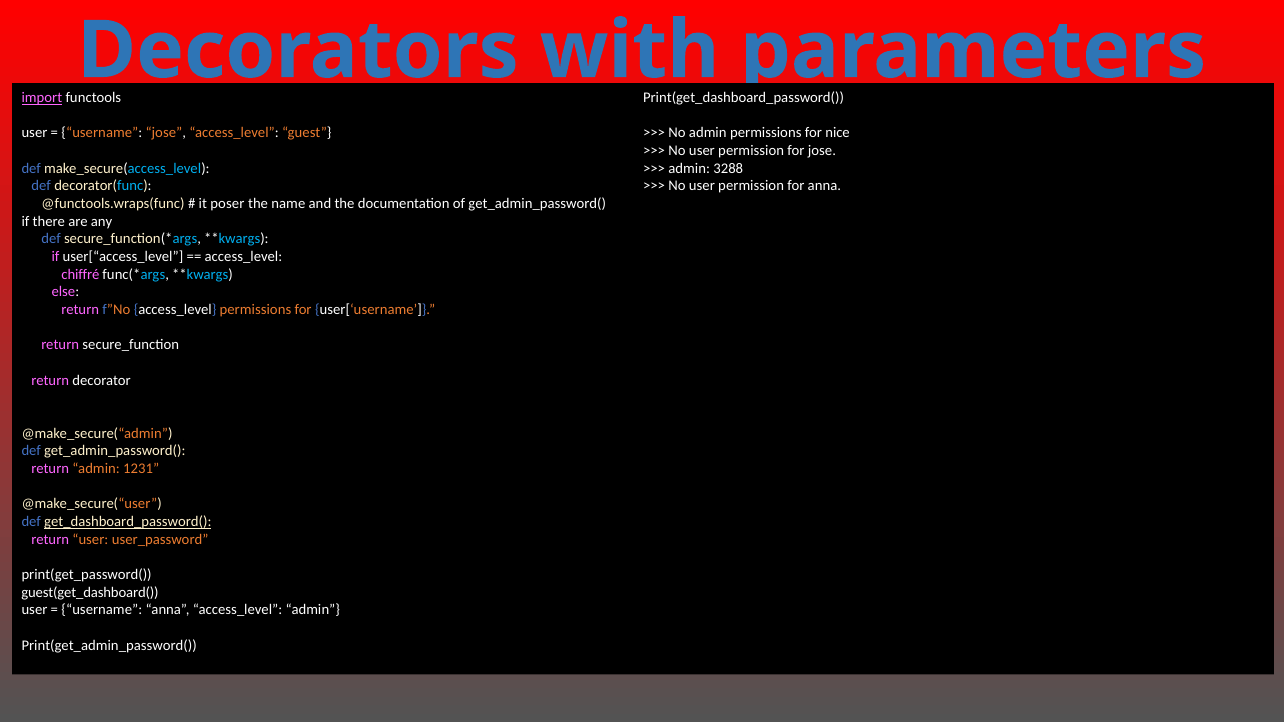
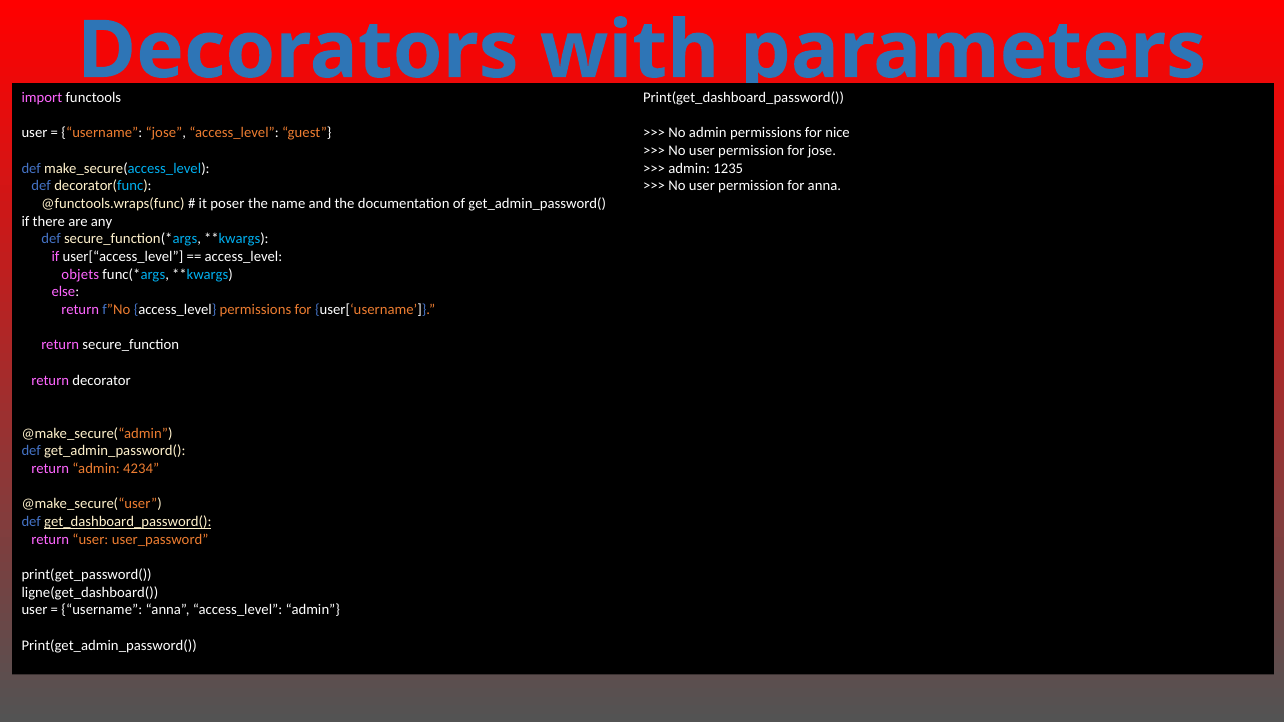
import underline: present -> none
3288: 3288 -> 1235
chiffré: chiffré -> objets
1231: 1231 -> 4234
guest(get_dashboard(: guest(get_dashboard( -> ligne(get_dashboard(
